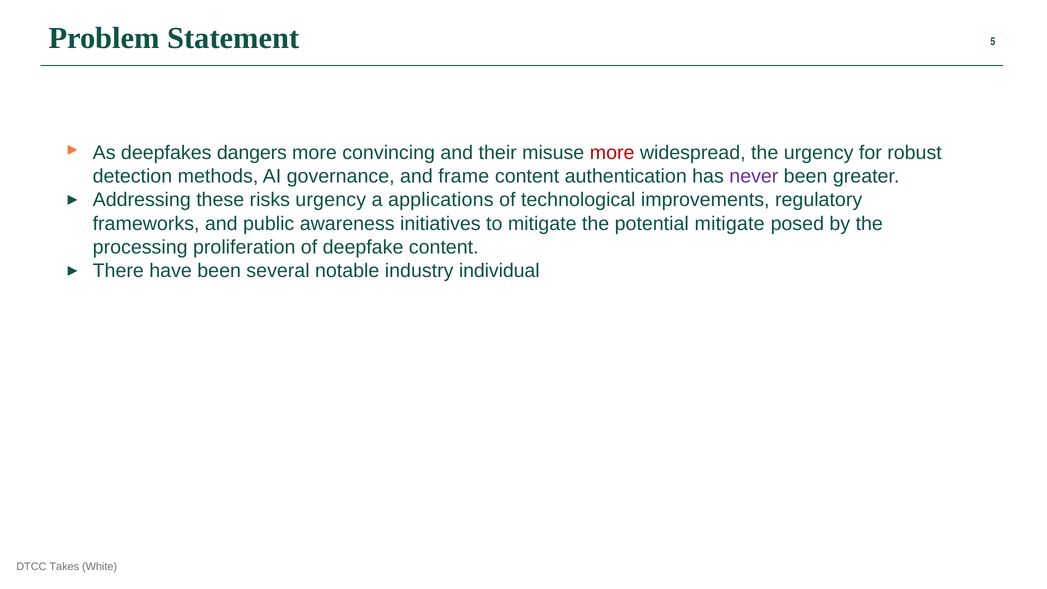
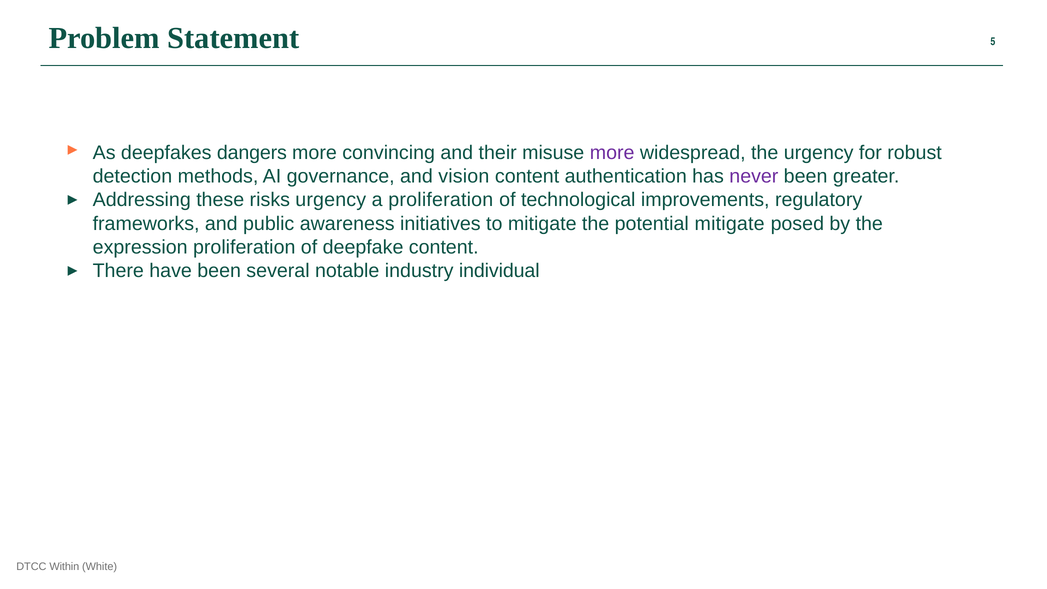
more at (612, 153) colour: red -> purple
frame: frame -> vision
a applications: applications -> proliferation
processing: processing -> expression
Takes: Takes -> Within
